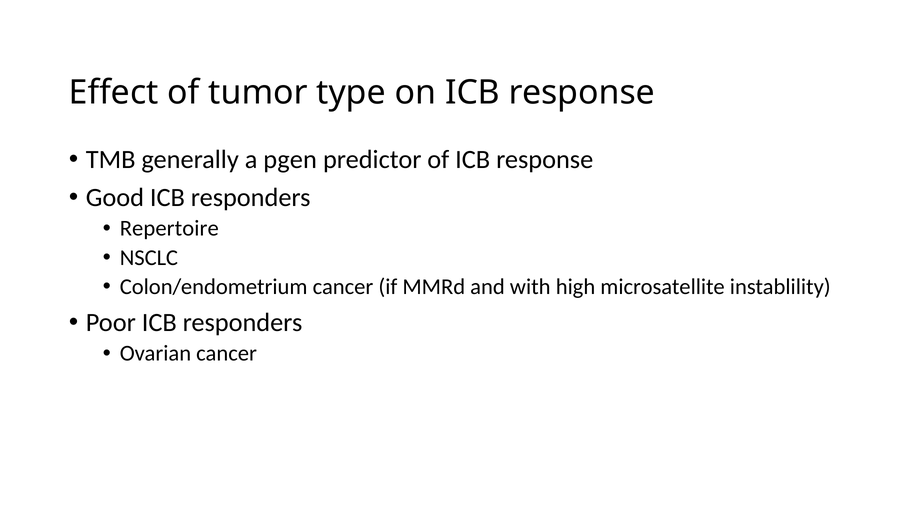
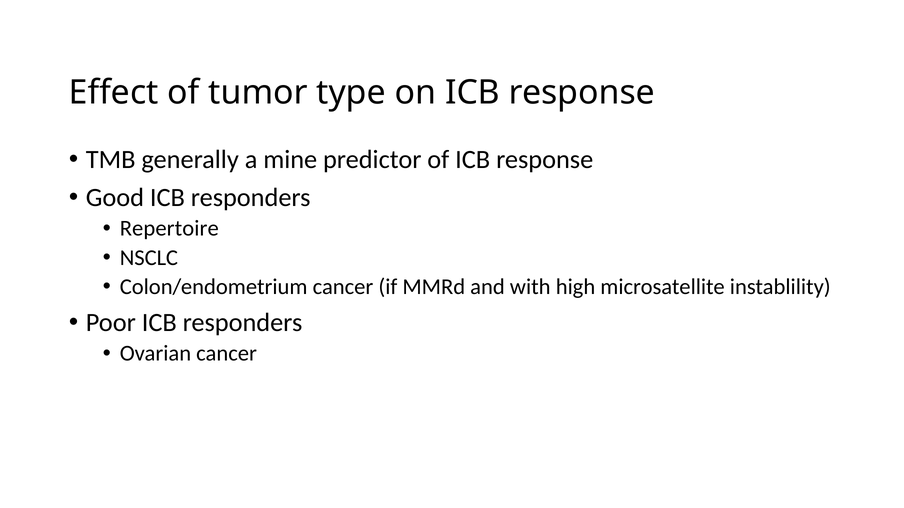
pgen: pgen -> mine
